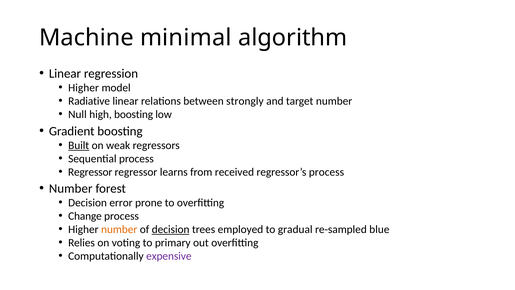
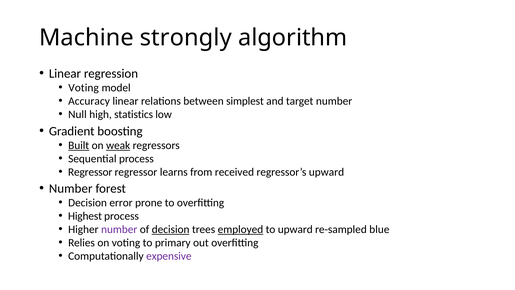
minimal: minimal -> strongly
Higher at (84, 88): Higher -> Voting
Radiative: Radiative -> Accuracy
strongly: strongly -> simplest
high boosting: boosting -> statistics
weak underline: none -> present
regressor’s process: process -> upward
Change: Change -> Highest
number at (119, 229) colour: orange -> purple
employed underline: none -> present
to gradual: gradual -> upward
